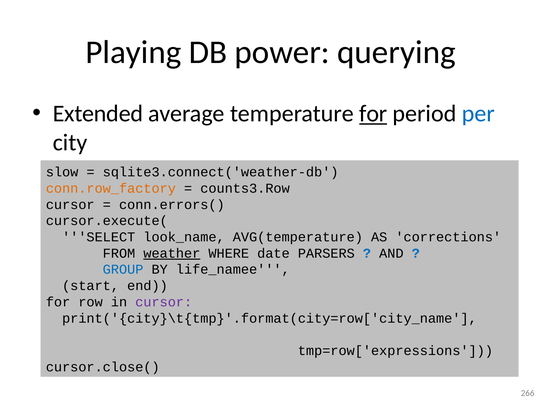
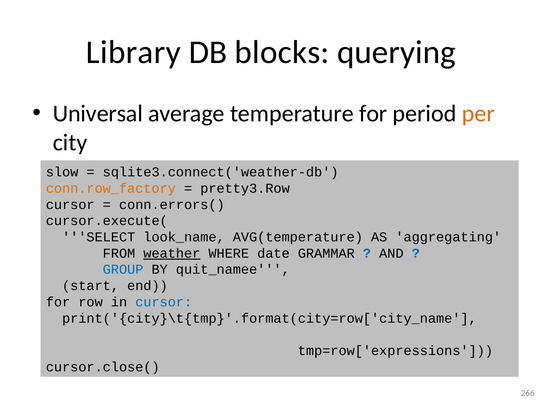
Playing: Playing -> Library
power: power -> blocks
Extended: Extended -> Universal
for at (373, 114) underline: present -> none
per colour: blue -> orange
counts3.Row: counts3.Row -> pretty3.Row
corrections: corrections -> aggregating
PARSERS: PARSERS -> GRAMMAR
life_namee: life_namee -> quit_namee
cursor at (164, 302) colour: purple -> blue
